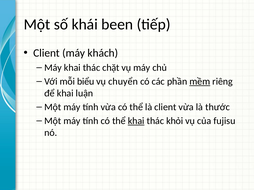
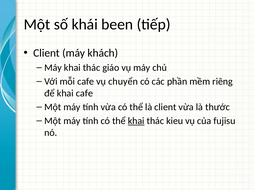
chặt: chặt -> giáo
mỗi biểu: biểu -> cafe
mềm underline: present -> none
khai luận: luận -> cafe
khỏi: khỏi -> kieu
